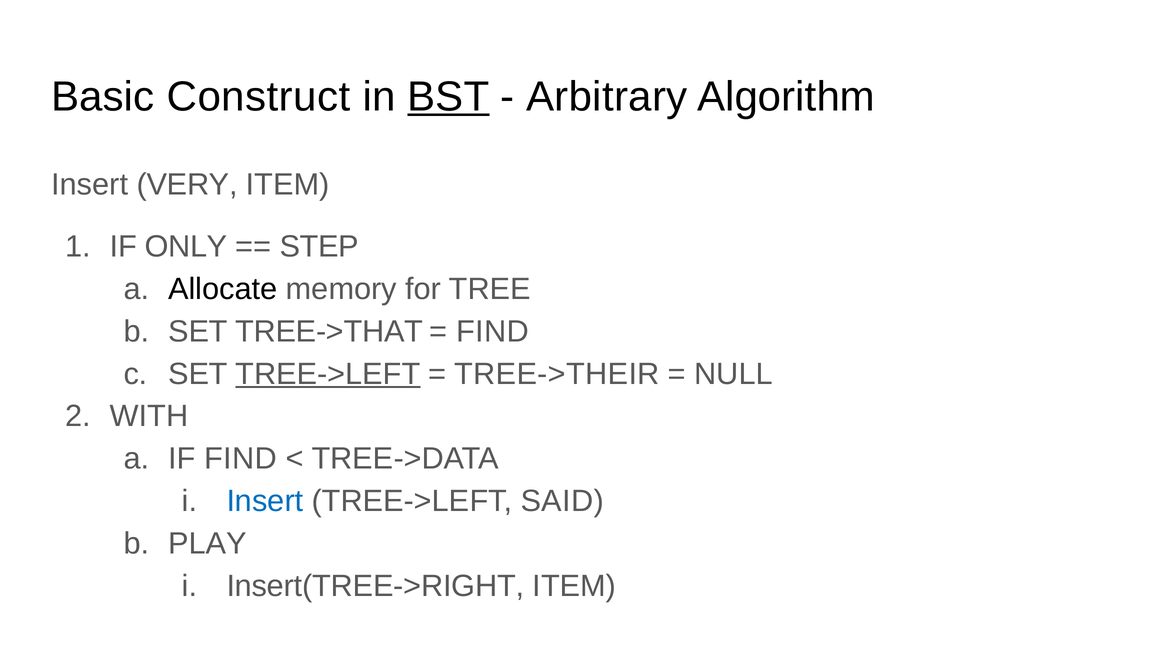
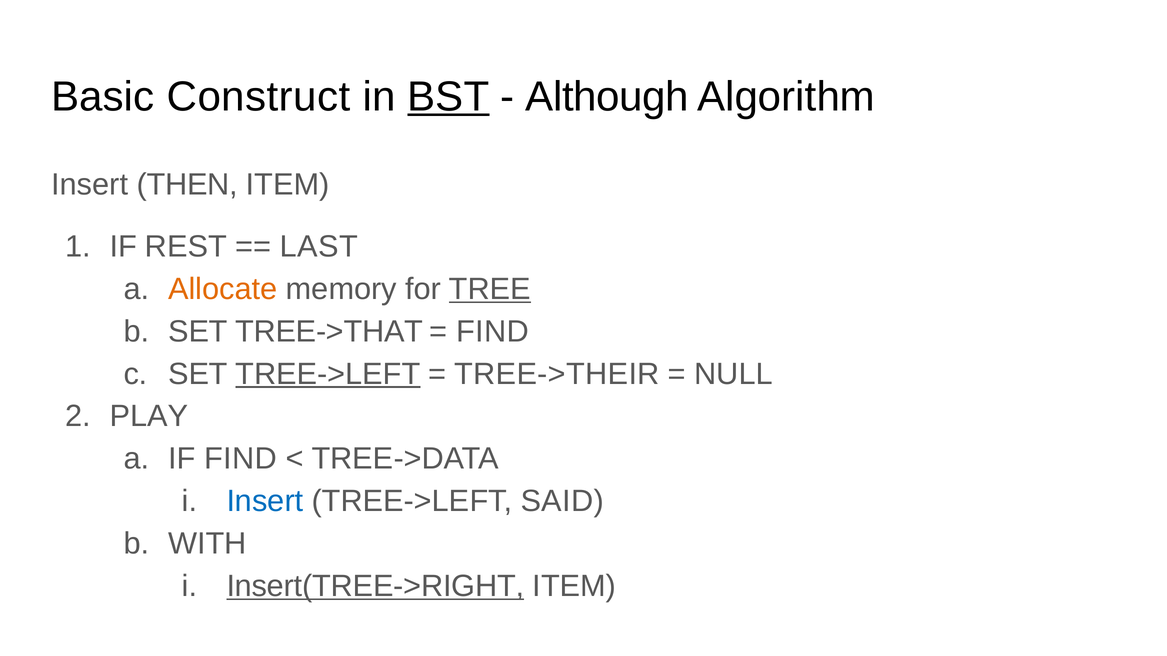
Arbitrary: Arbitrary -> Although
VERY: VERY -> THEN
ONLY: ONLY -> REST
STEP: STEP -> LAST
Allocate colour: black -> orange
TREE underline: none -> present
WITH: WITH -> PLAY
PLAY: PLAY -> WITH
Insert(TREE->RIGHT underline: none -> present
